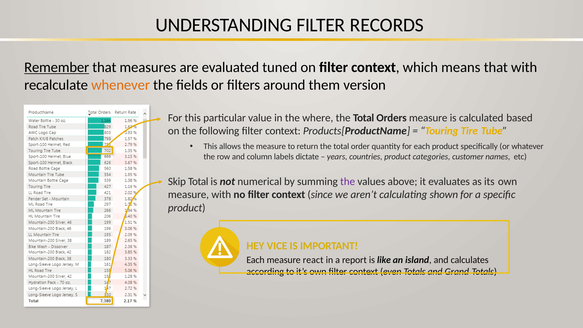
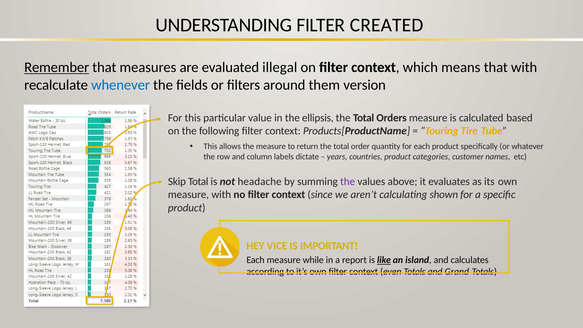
RECORDS: RECORDS -> CREATED
tuned: tuned -> illegal
whenever colour: orange -> blue
where: where -> ellipsis
numerical: numerical -> headache
react: react -> while
like underline: none -> present
